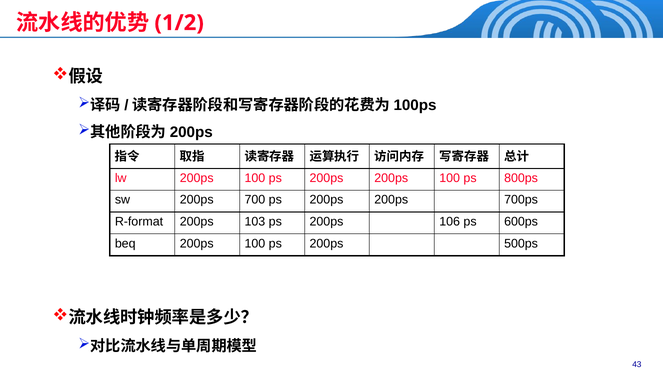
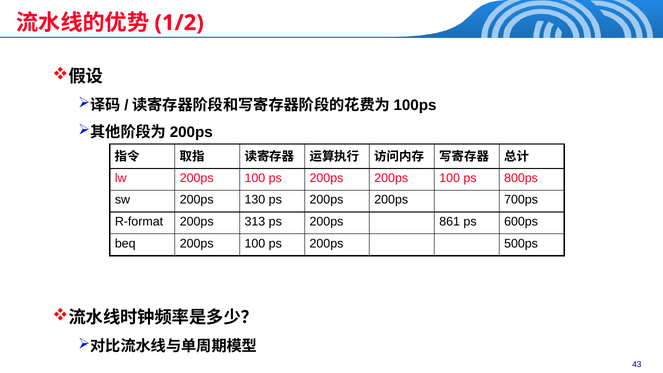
700: 700 -> 130
103: 103 -> 313
106: 106 -> 861
